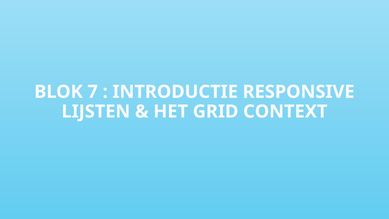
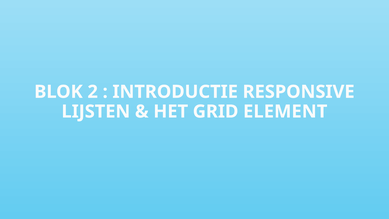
7: 7 -> 2
CONTEXT: CONTEXT -> ELEMENT
